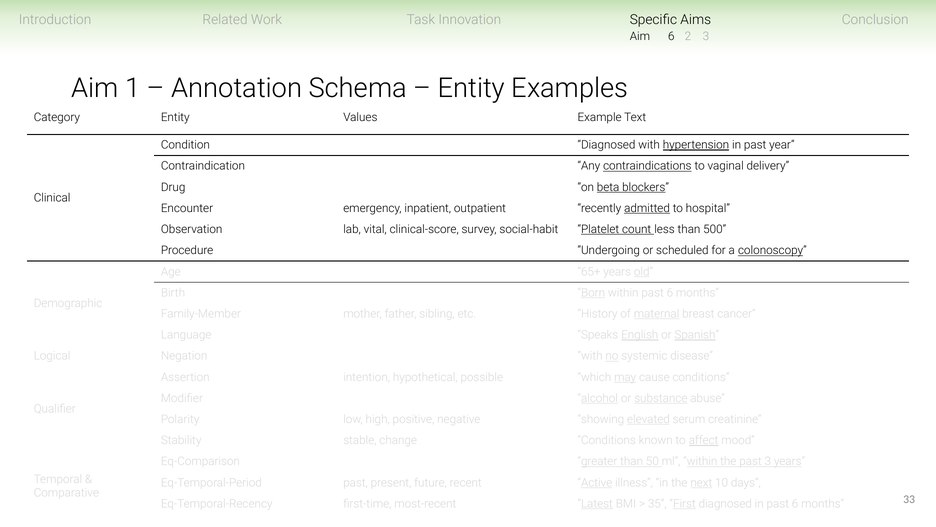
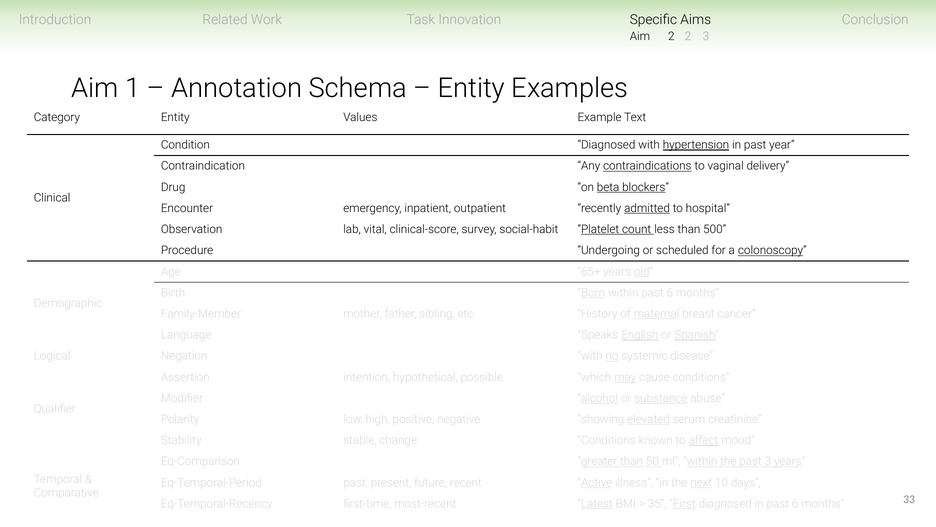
Aim 6: 6 -> 2
